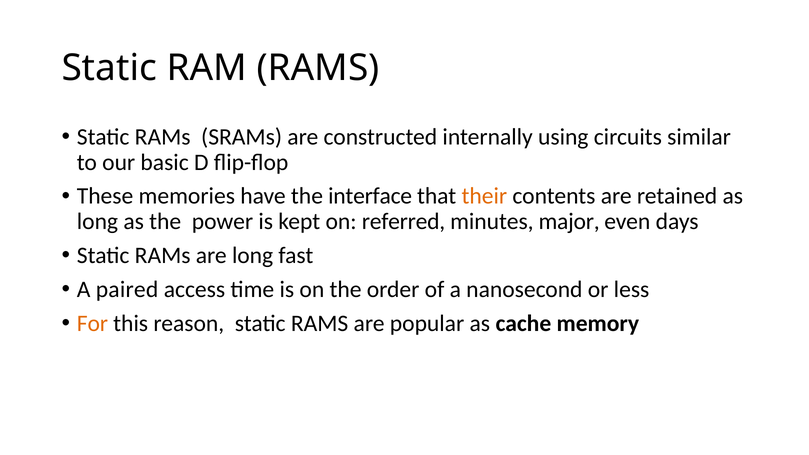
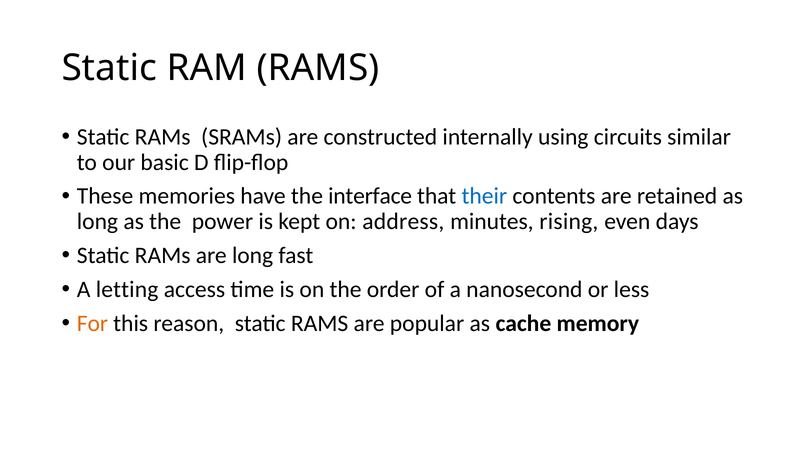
their colour: orange -> blue
referred: referred -> address
major: major -> rising
paired: paired -> letting
